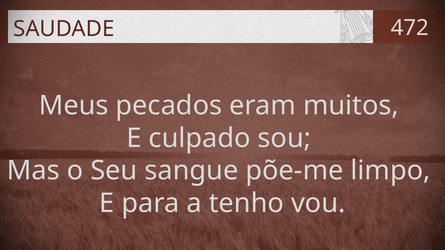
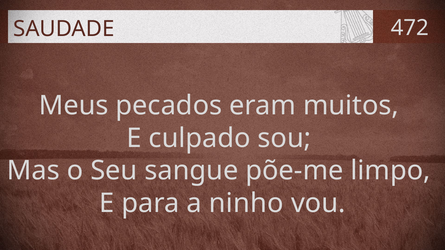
tenho: tenho -> ninho
